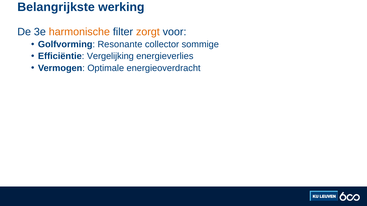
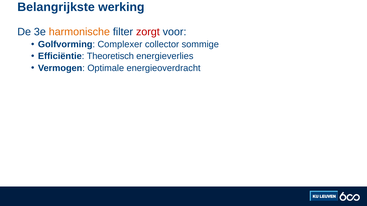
zorgt colour: orange -> red
Resonante: Resonante -> Complexer
Vergelijking: Vergelijking -> Theoretisch
